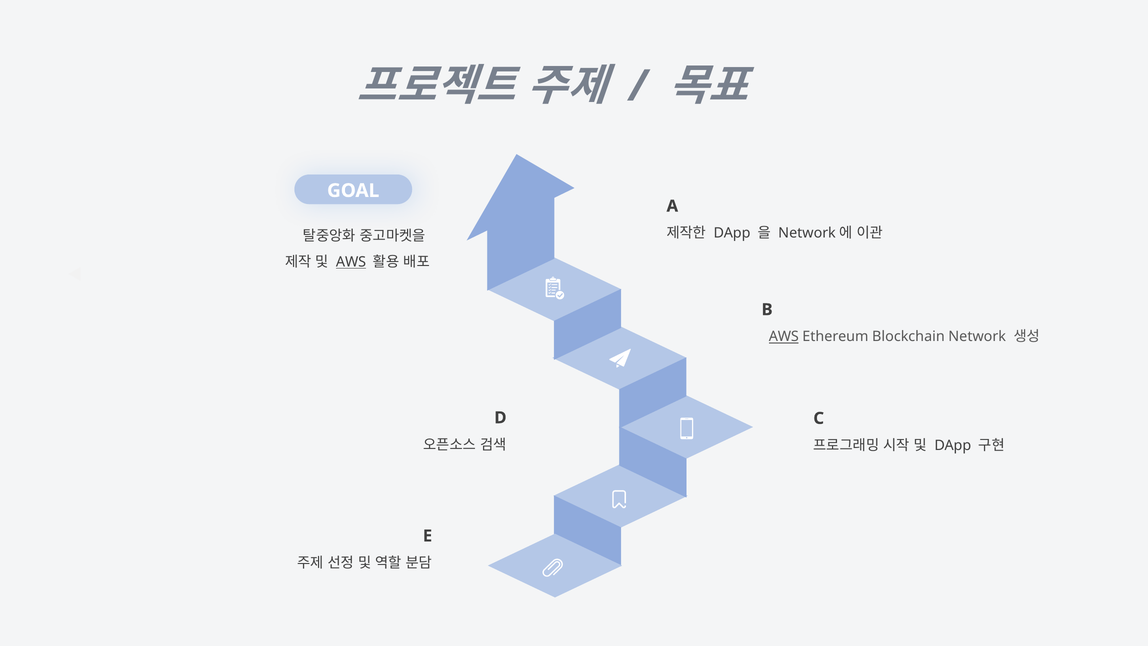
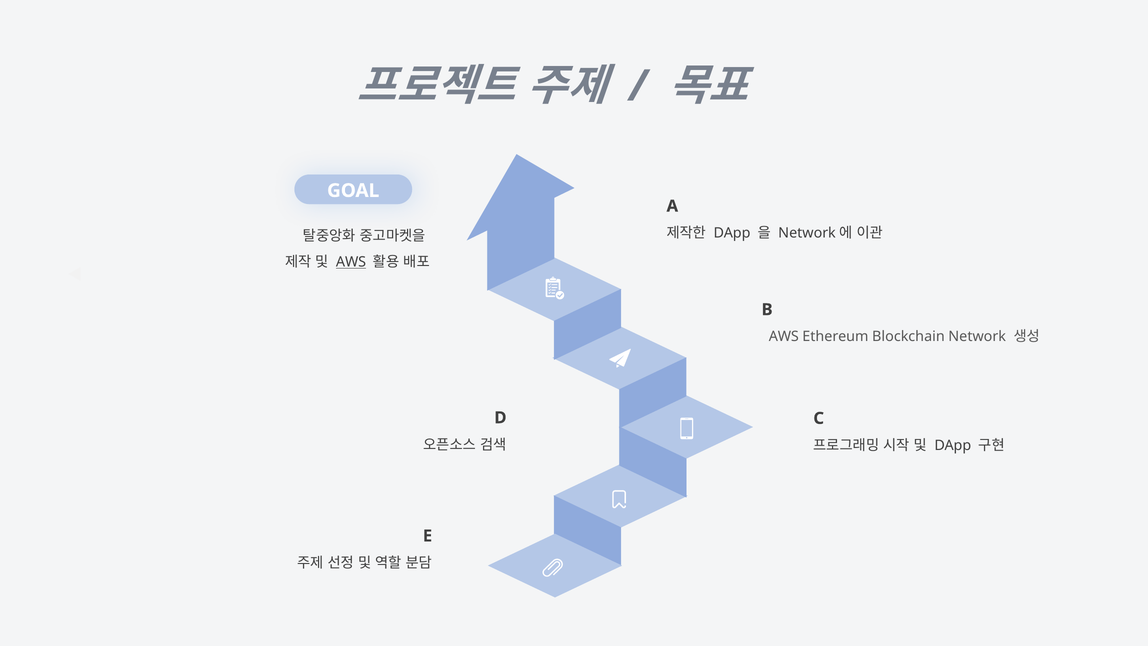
AWS at (784, 337) underline: present -> none
